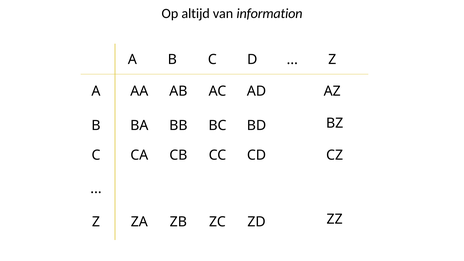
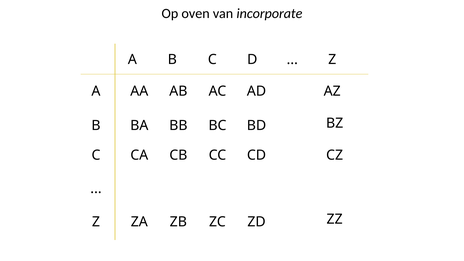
altijd: altijd -> oven
information: information -> incorporate
